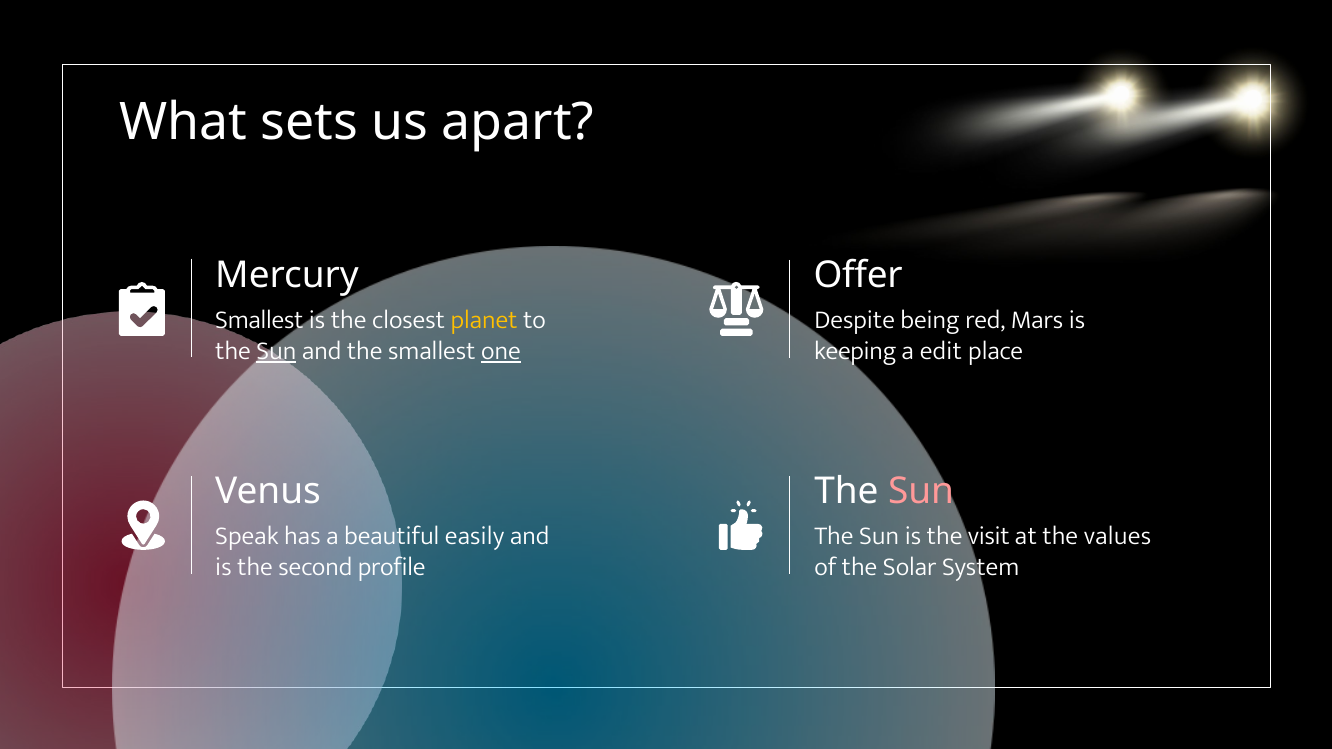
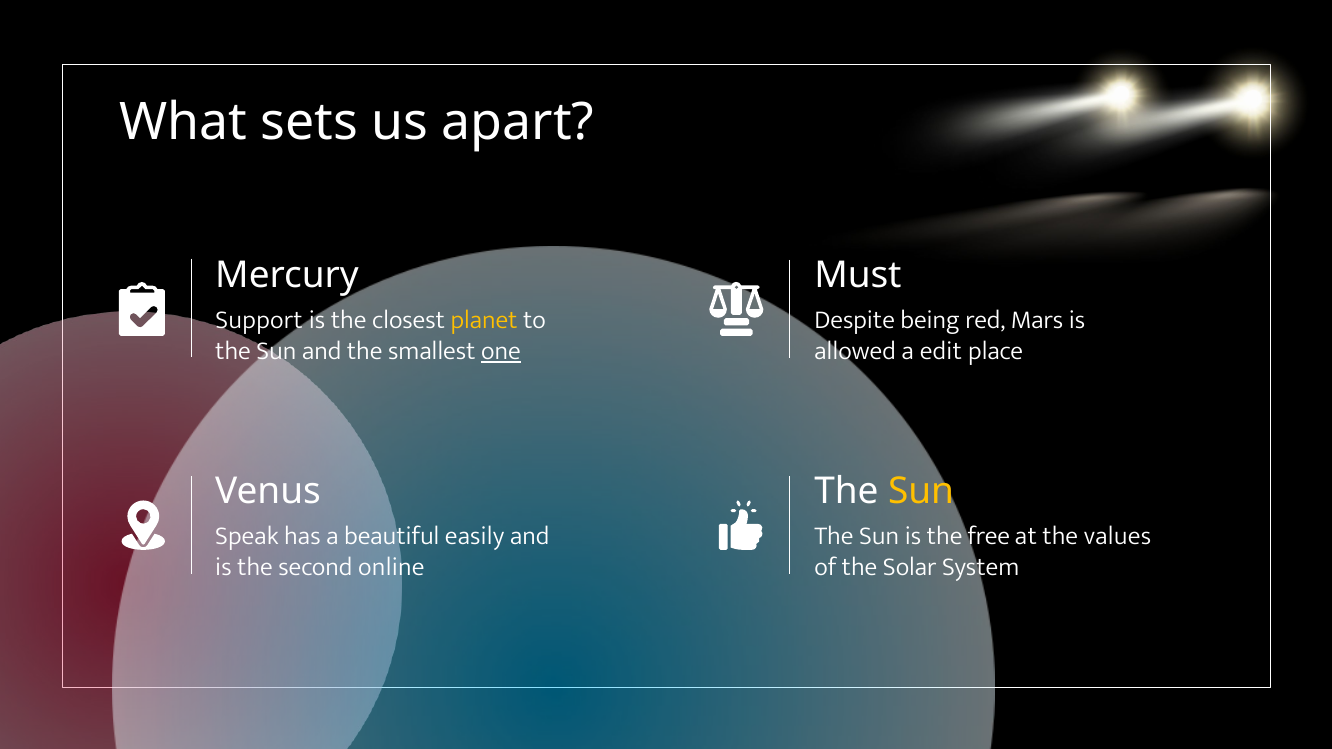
Offer: Offer -> Must
Smallest at (259, 320): Smallest -> Support
Sun at (276, 351) underline: present -> none
keeping: keeping -> allowed
Sun at (921, 492) colour: pink -> yellow
visit: visit -> free
profile: profile -> online
